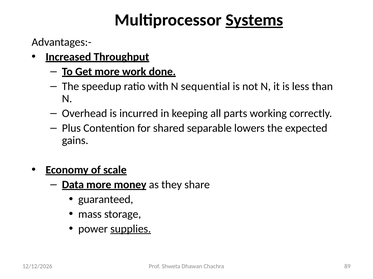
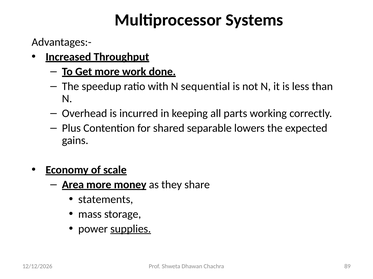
Systems underline: present -> none
Data: Data -> Area
guaranteed: guaranteed -> statements
